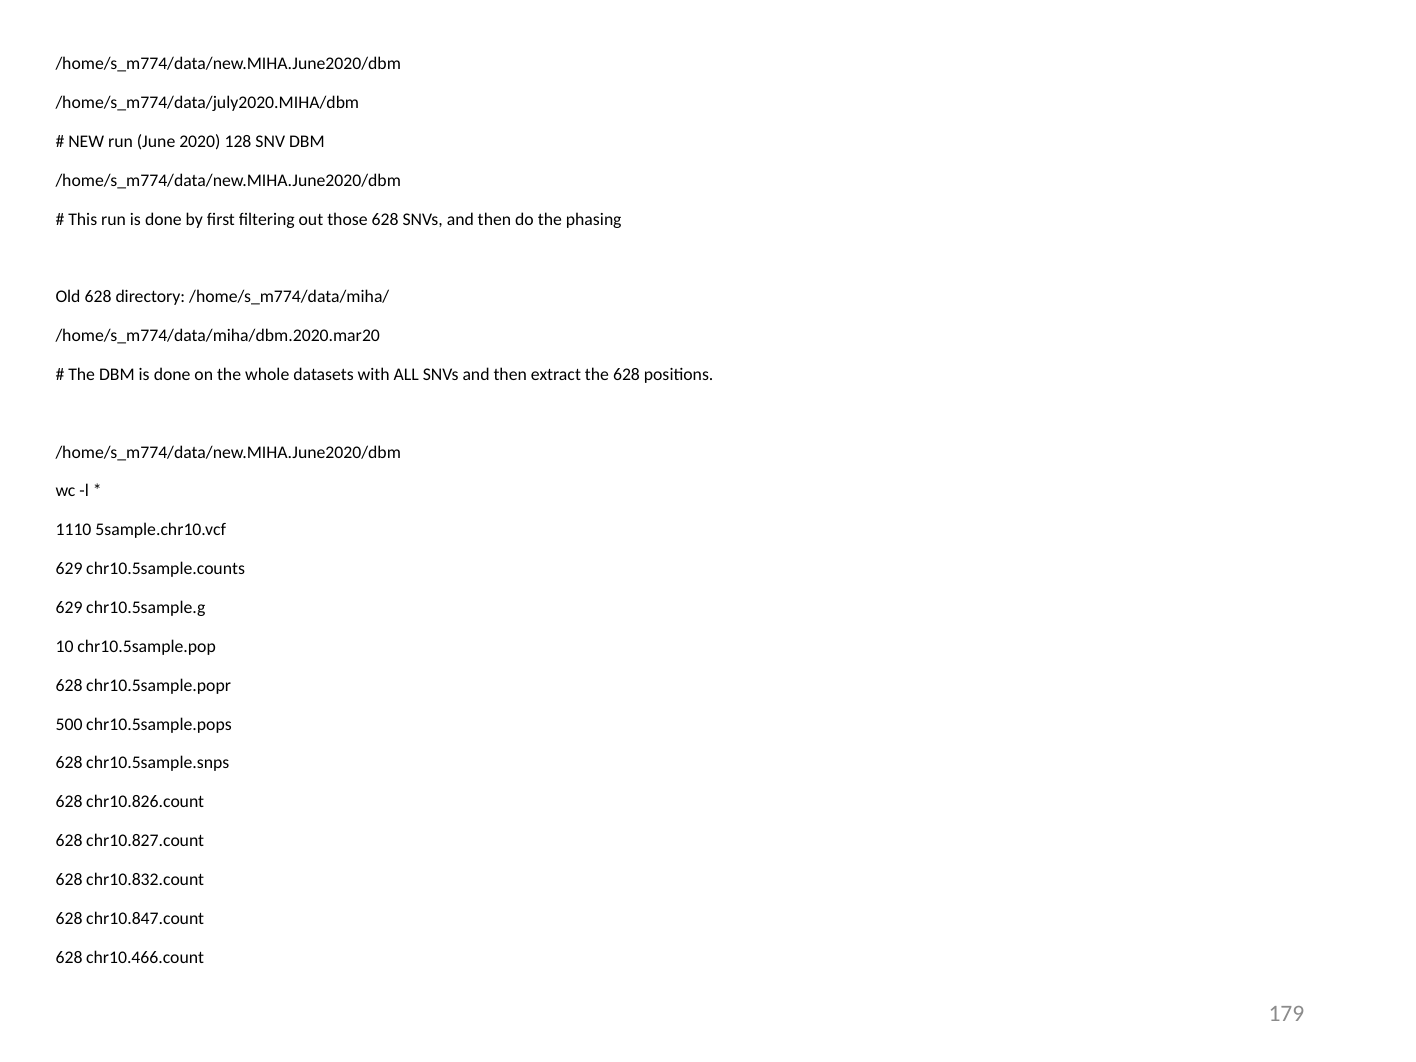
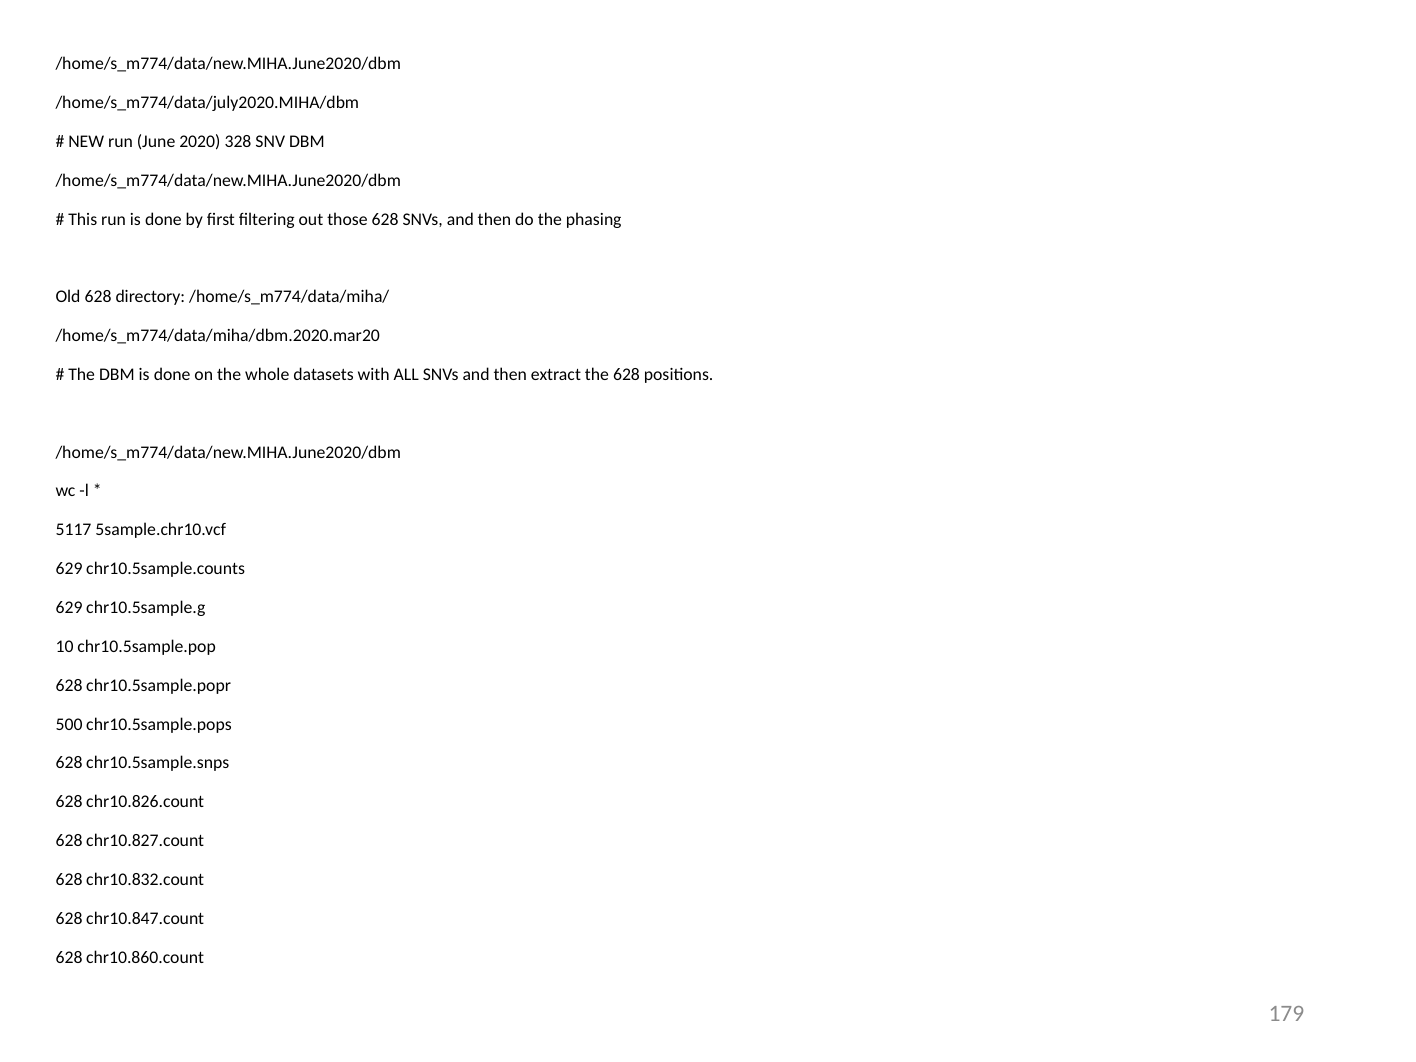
128: 128 -> 328
1110: 1110 -> 5117
chr10.466.count: chr10.466.count -> chr10.860.count
